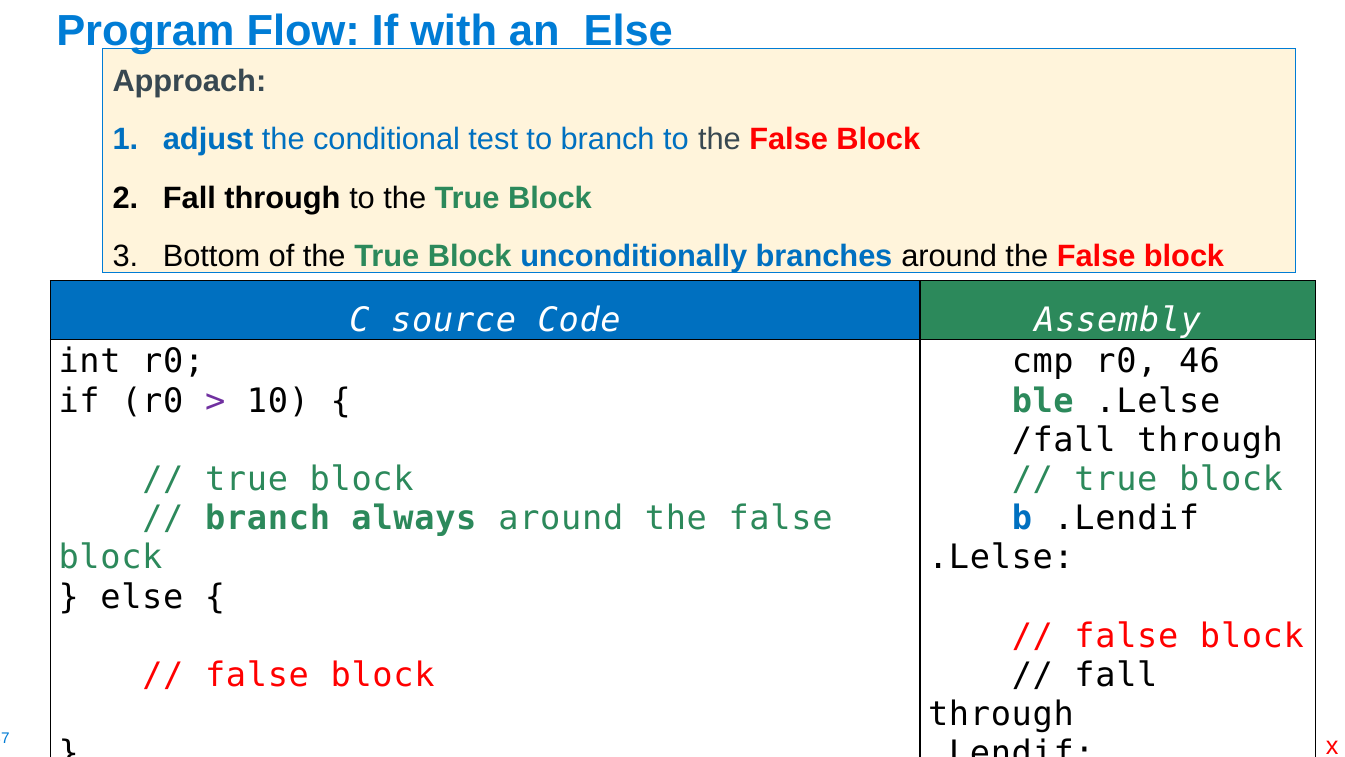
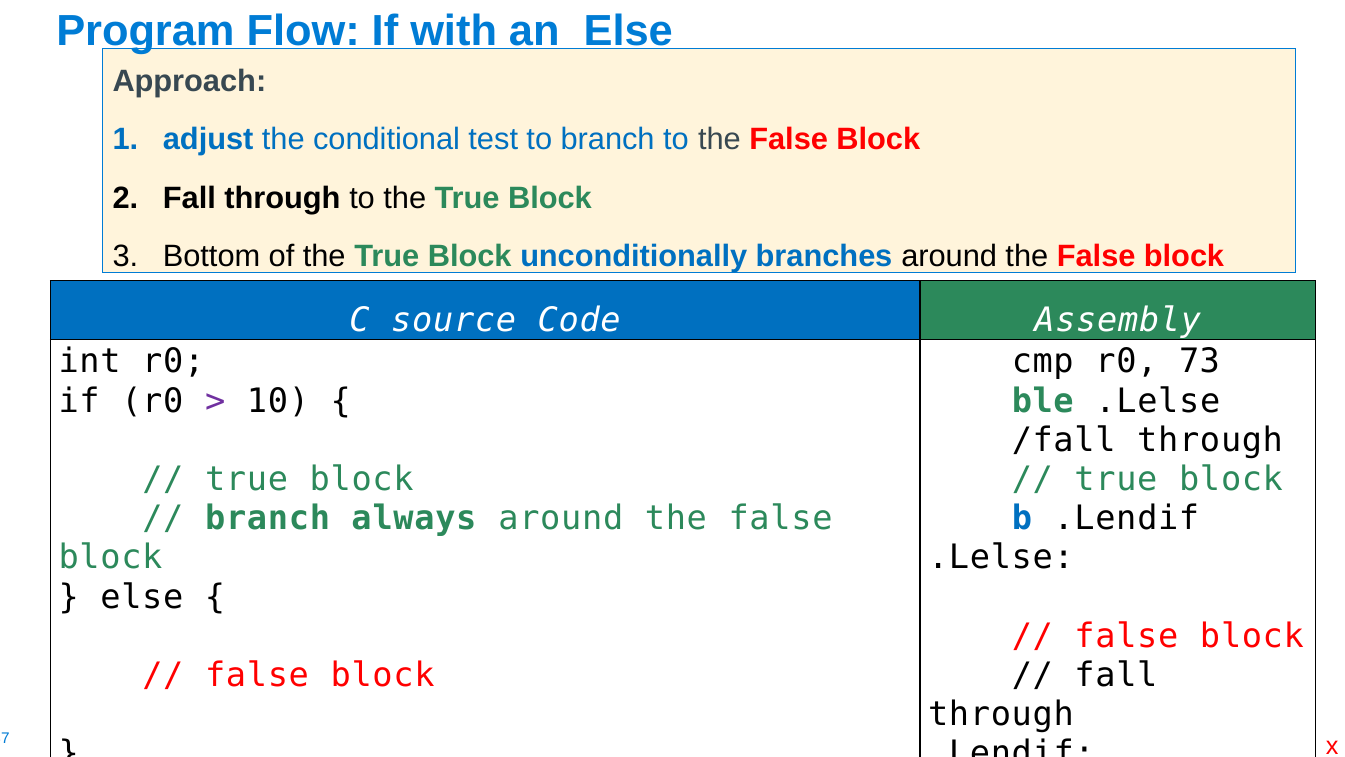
46: 46 -> 73
